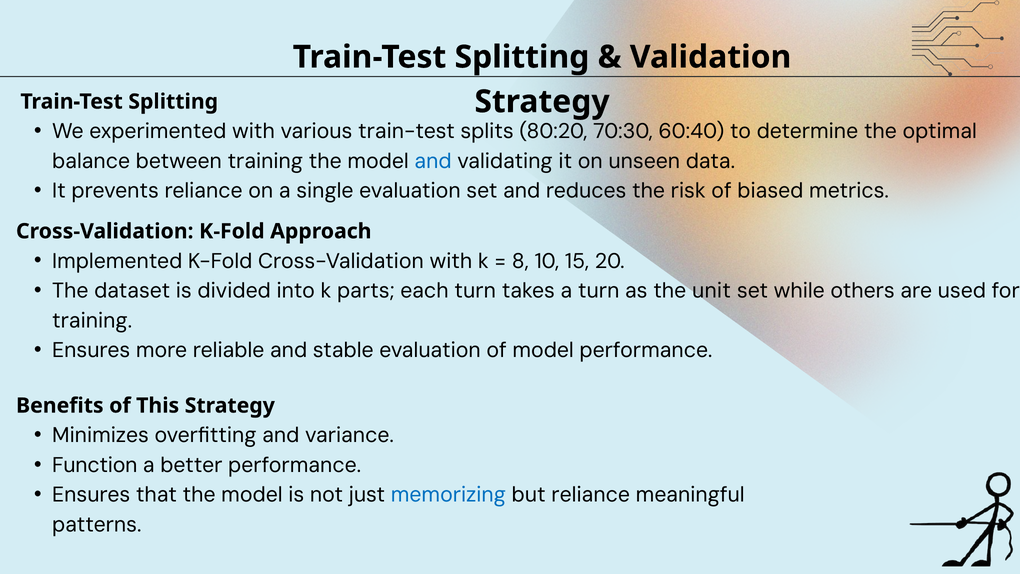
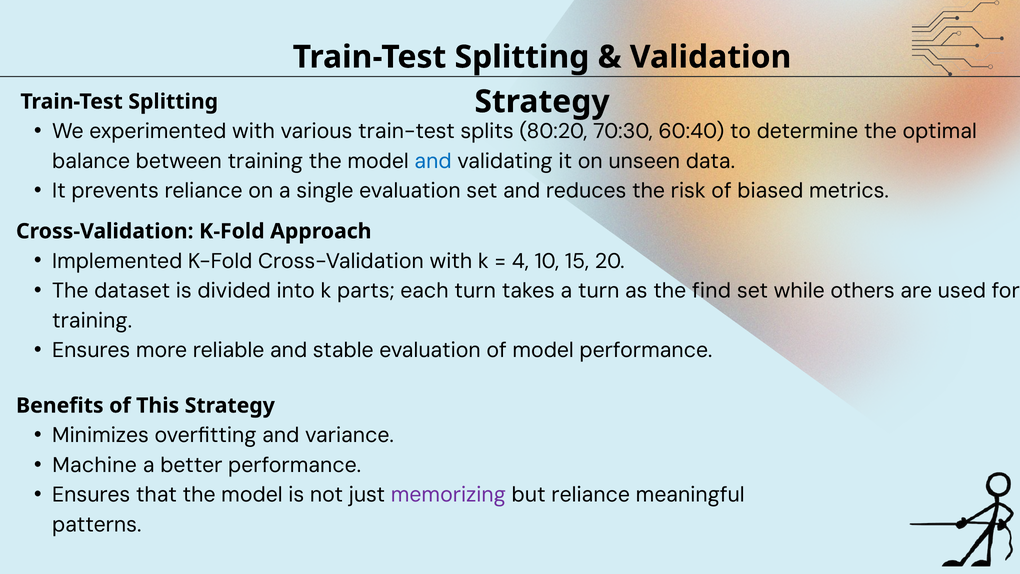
8: 8 -> 4
unit: unit -> find
Function: Function -> Machine
memorizing colour: blue -> purple
